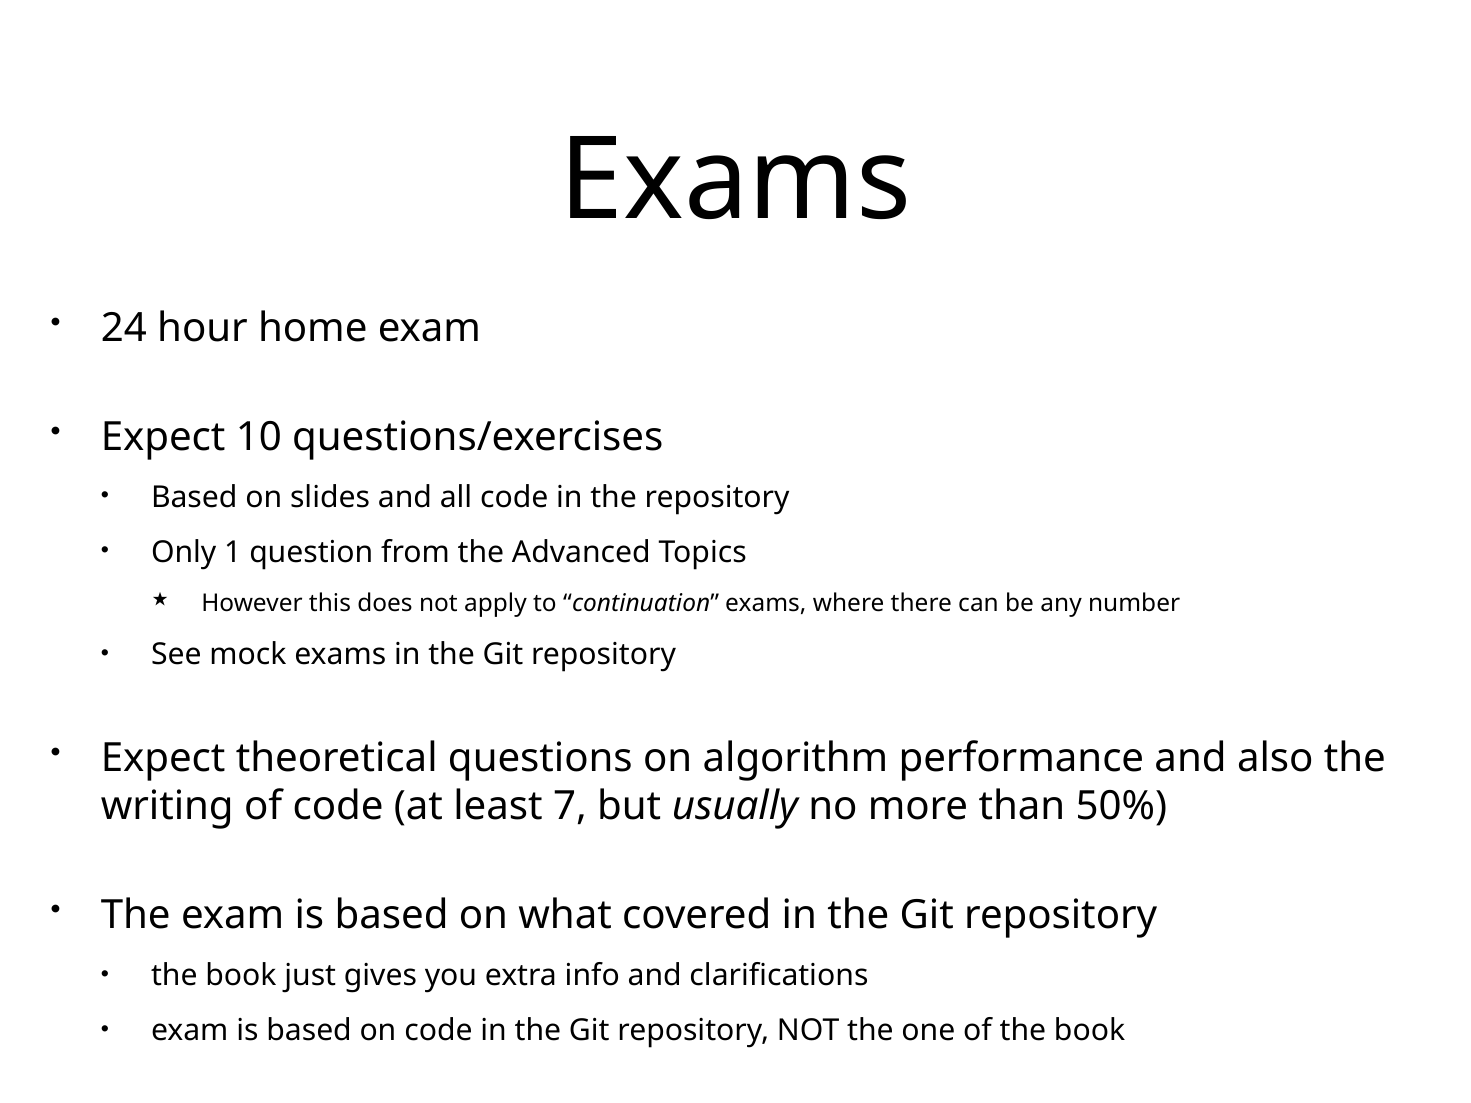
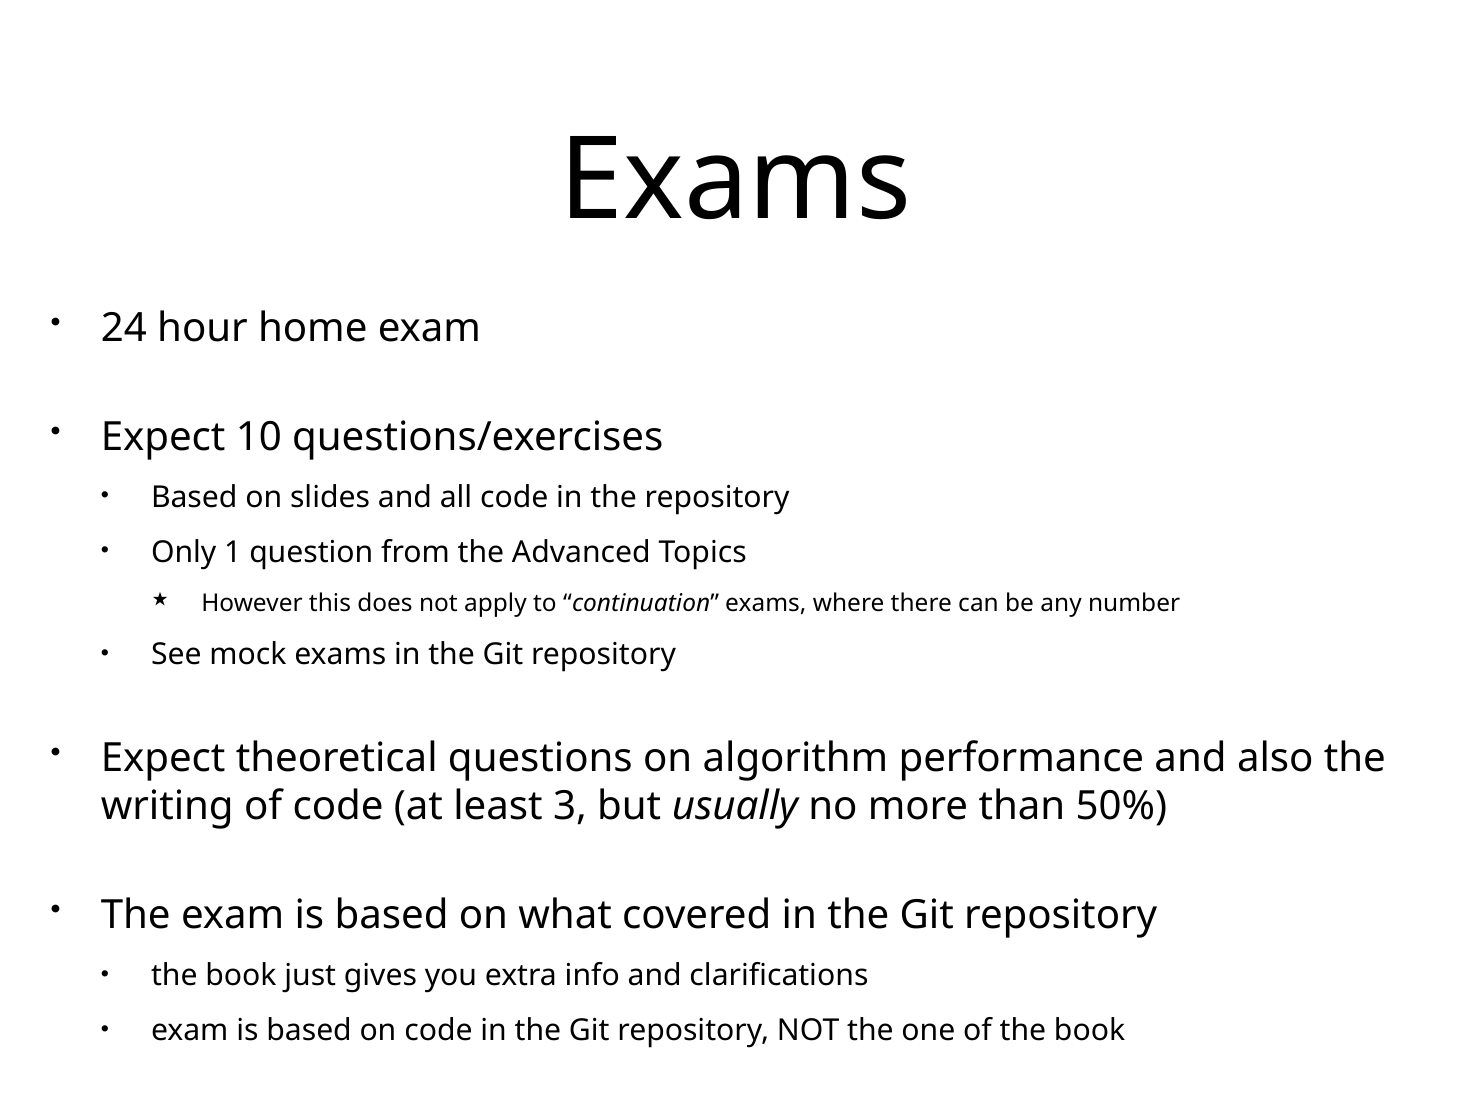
7: 7 -> 3
